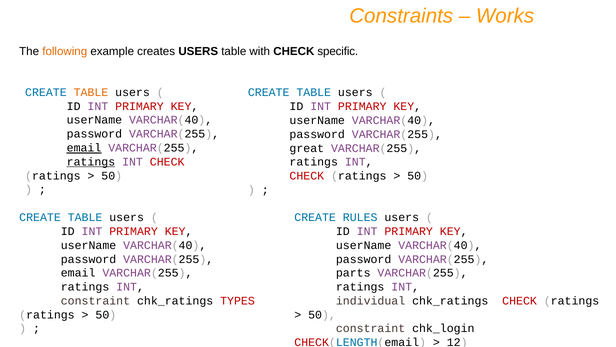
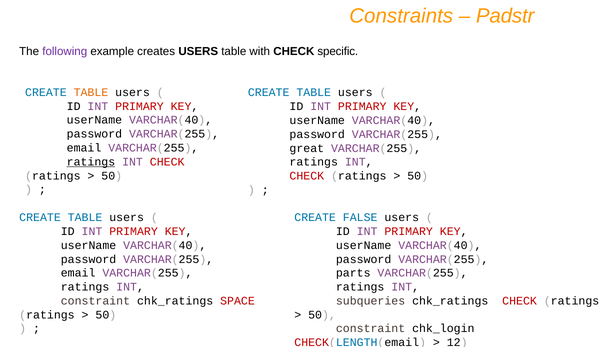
Works: Works -> Padstr
following colour: orange -> purple
email at (84, 148) underline: present -> none
RULES: RULES -> FALSE
TYPES: TYPES -> SPACE
individual: individual -> subqueries
